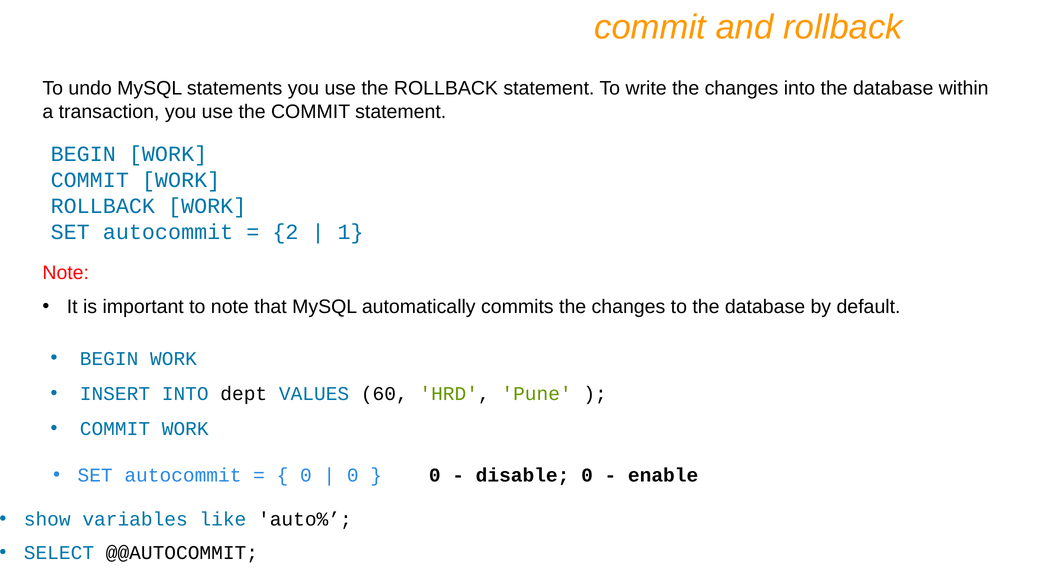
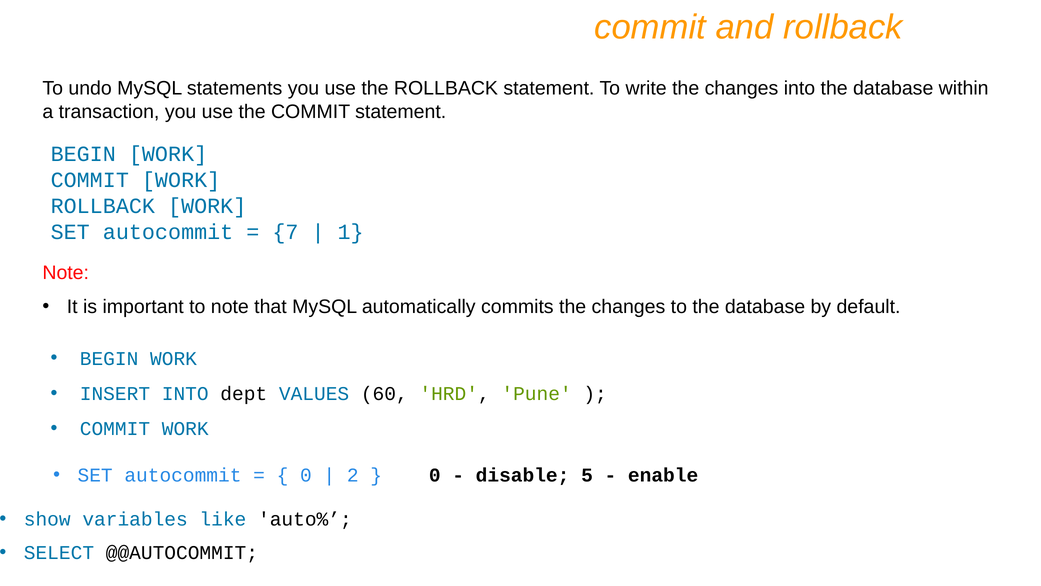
2: 2 -> 7
0 at (353, 475): 0 -> 2
disable 0: 0 -> 5
